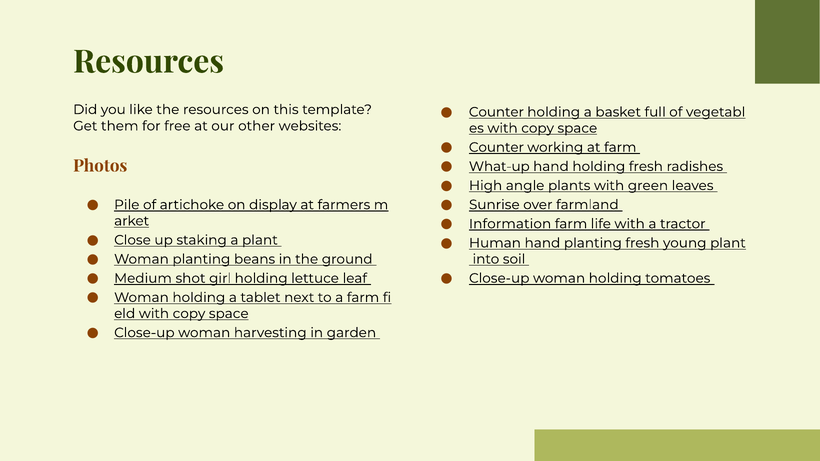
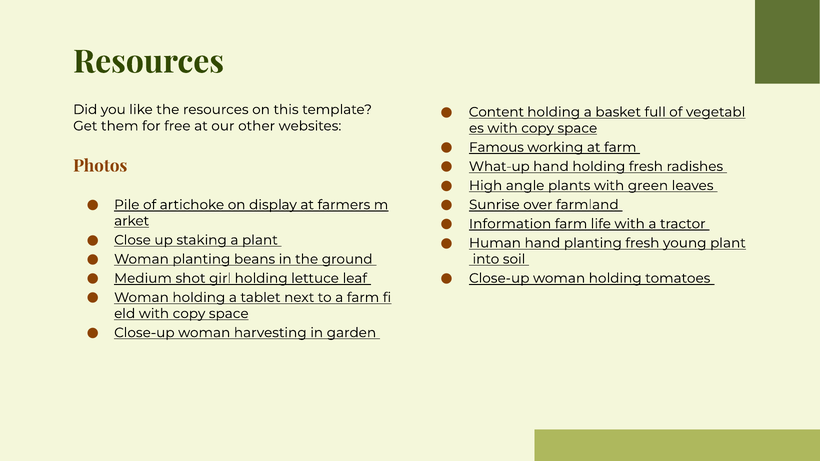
Counter at (496, 112): Counter -> Content
Counter at (496, 147): Counter -> Famous
